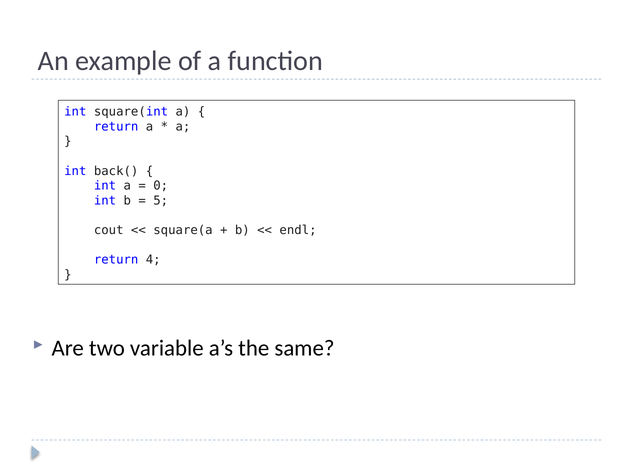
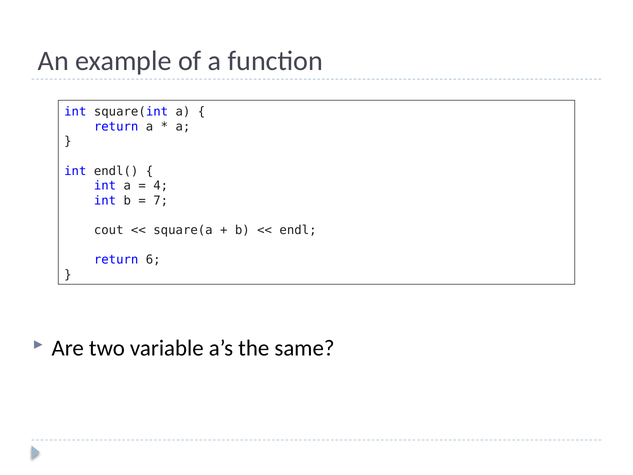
back(: back( -> endl(
0: 0 -> 4
5: 5 -> 7
4: 4 -> 6
